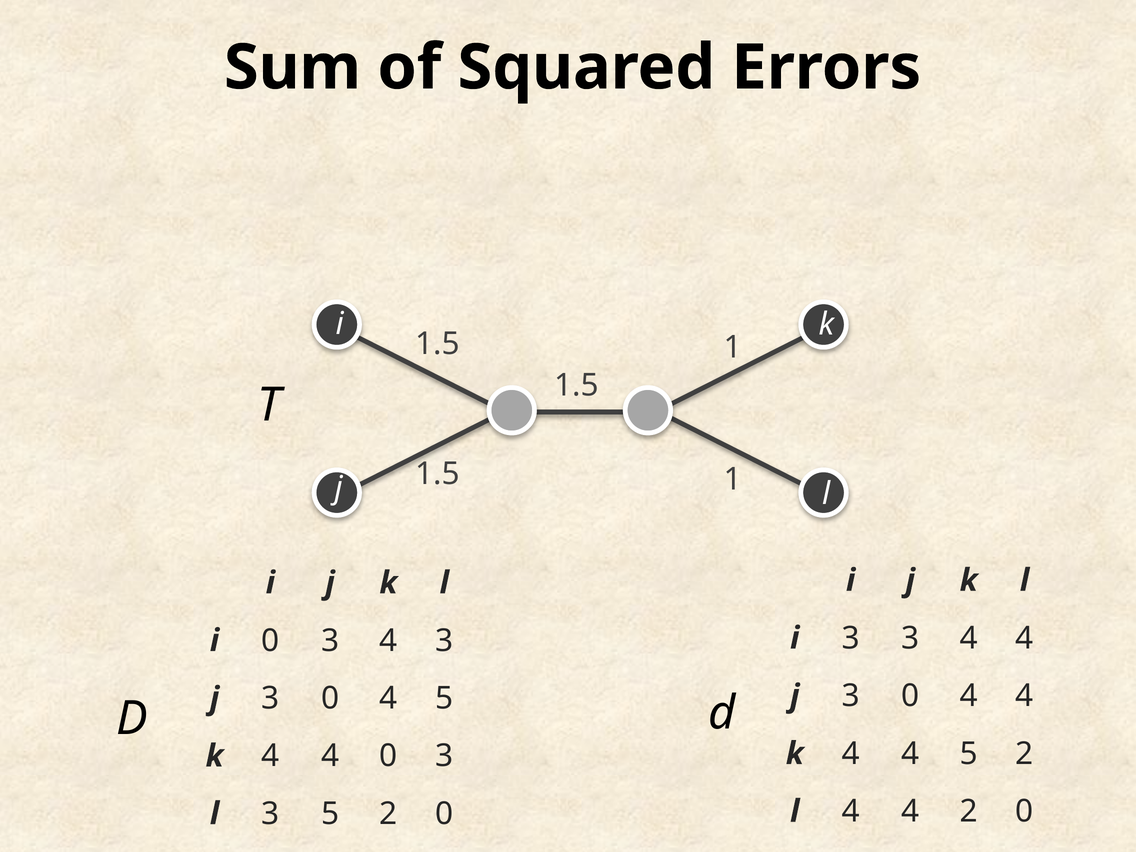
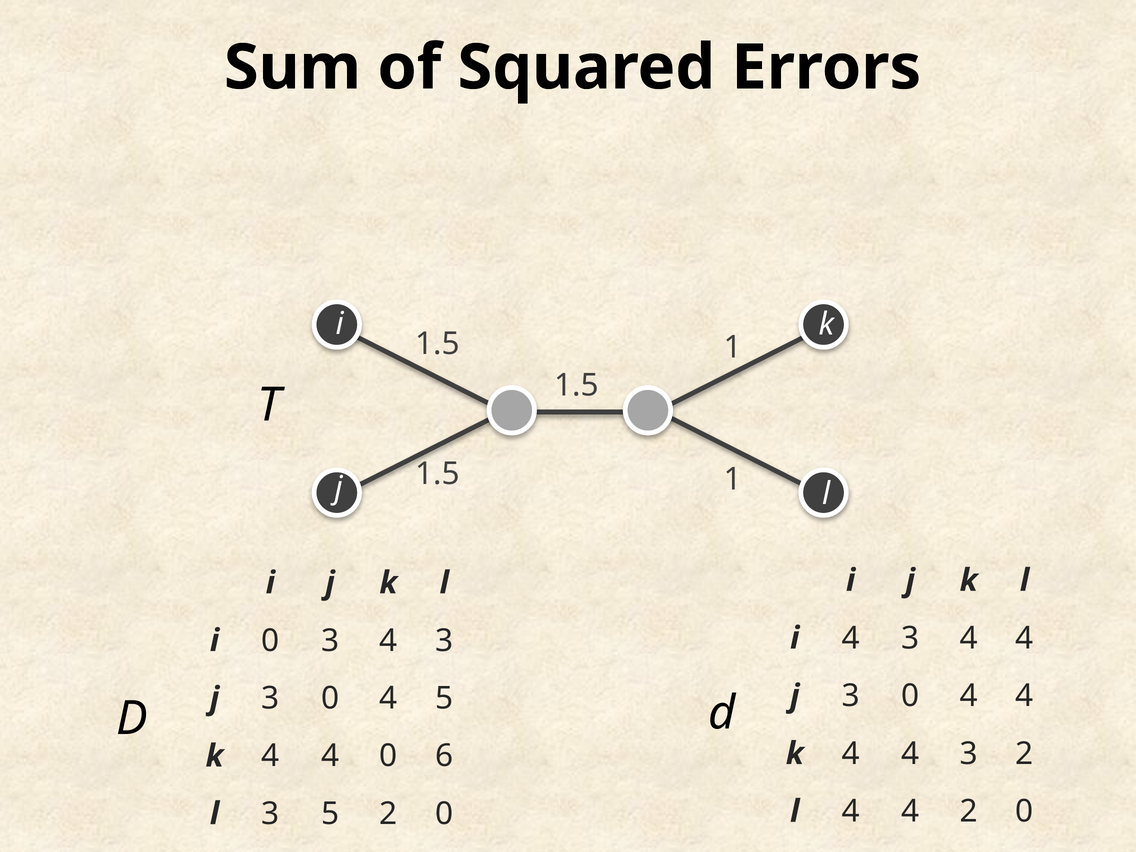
i 3: 3 -> 4
4 4 5: 5 -> 3
4 0 3: 3 -> 6
